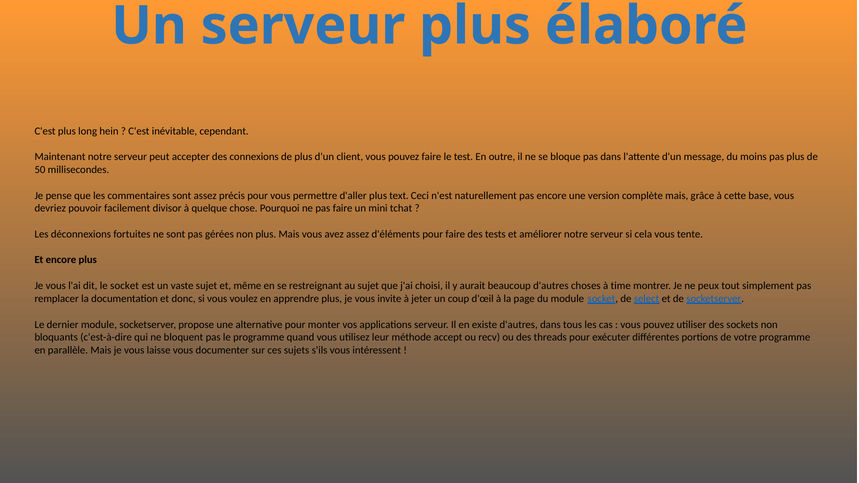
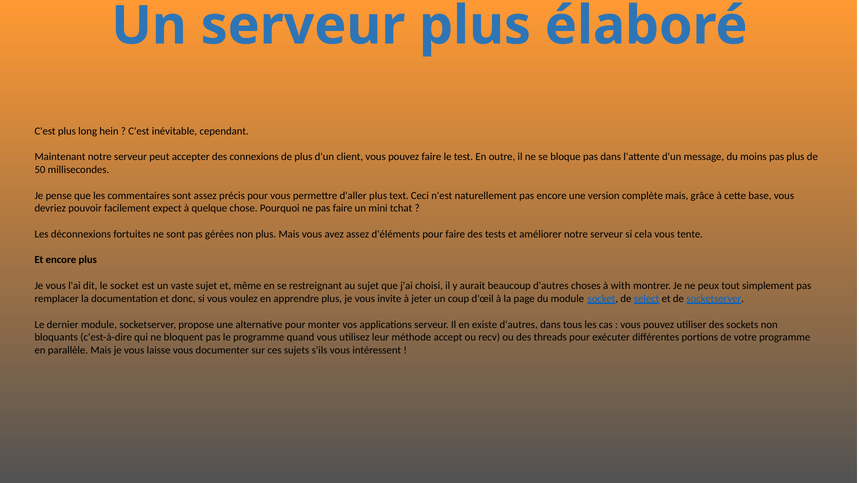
divisor: divisor -> expect
time: time -> with
